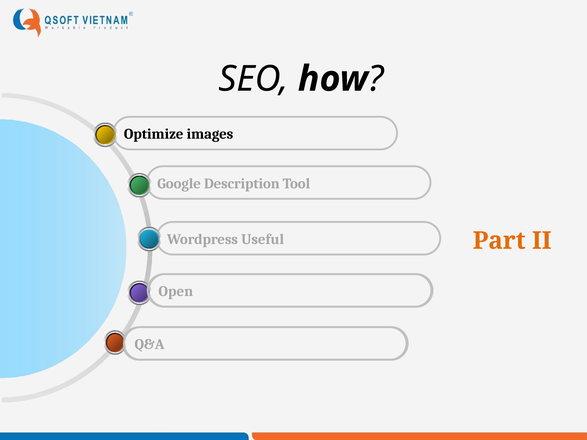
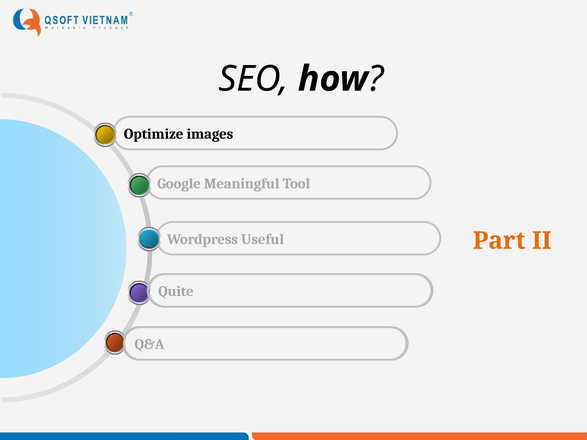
Description: Description -> Meaningful
Open: Open -> Quite
